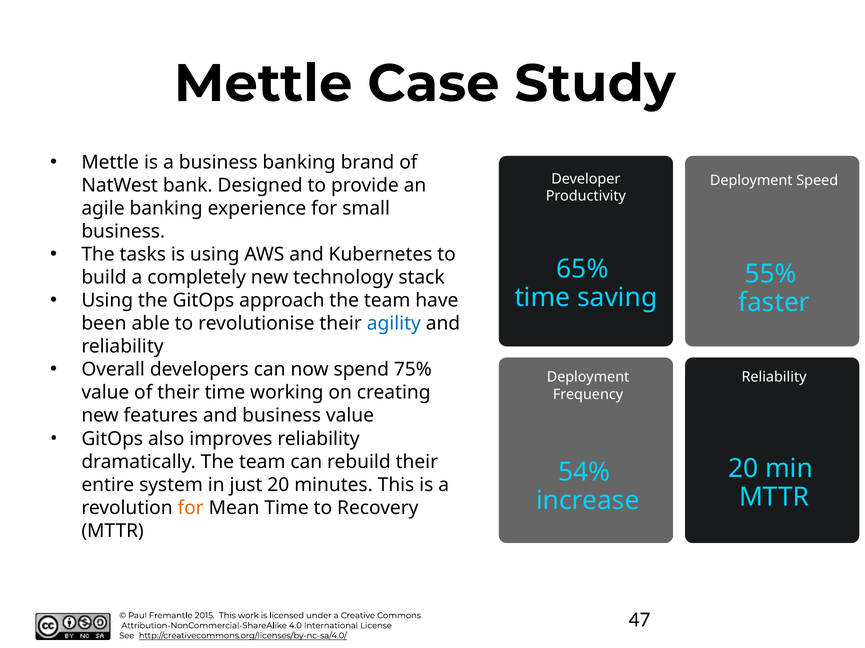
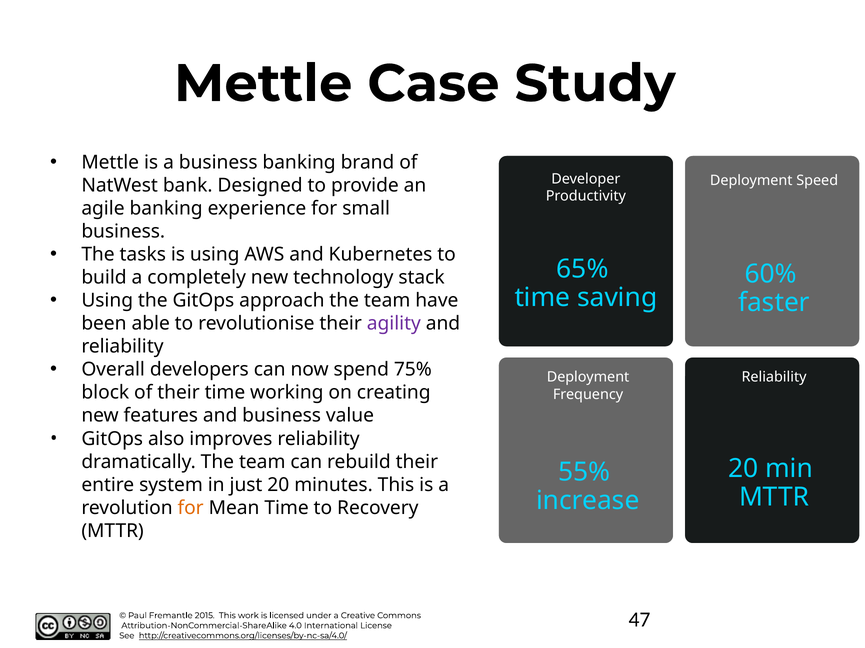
55%: 55% -> 60%
agility colour: blue -> purple
value at (105, 393): value -> block
54%: 54% -> 55%
